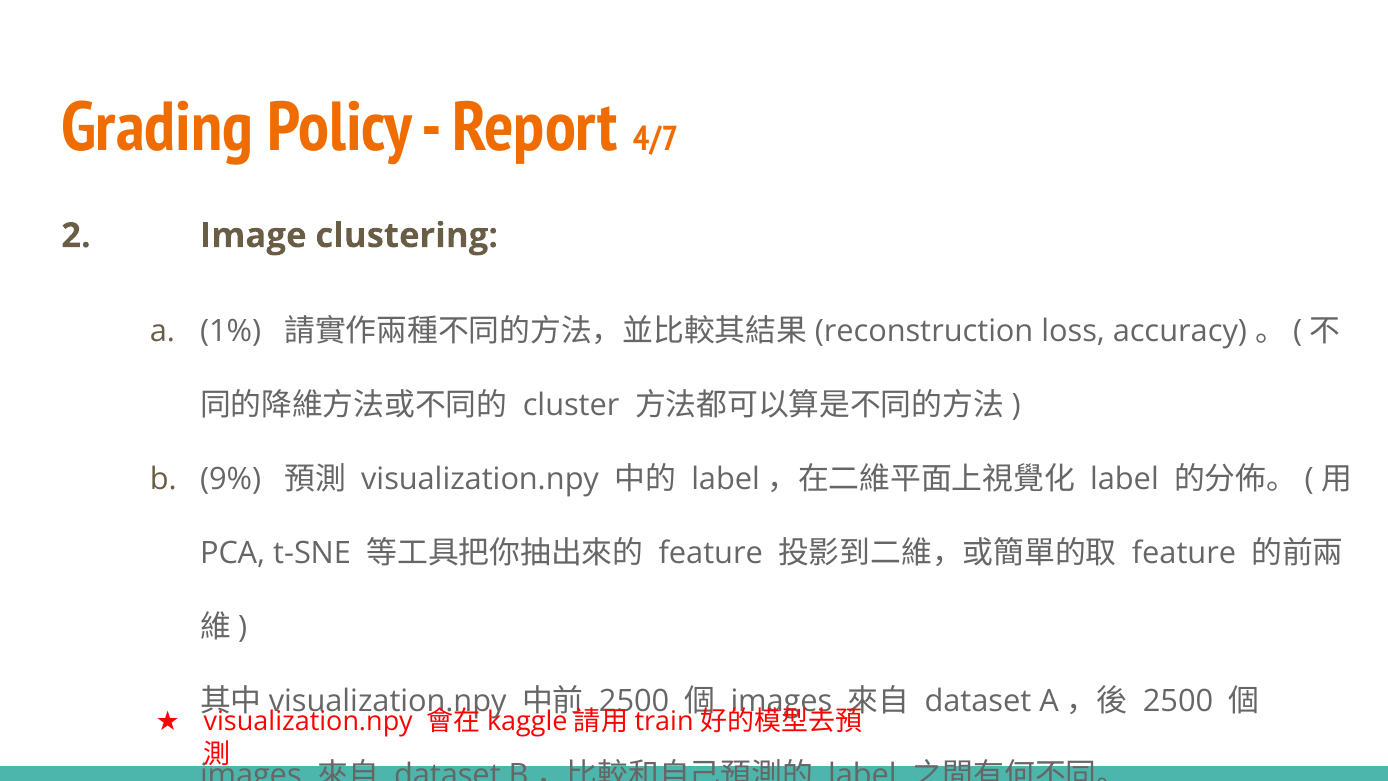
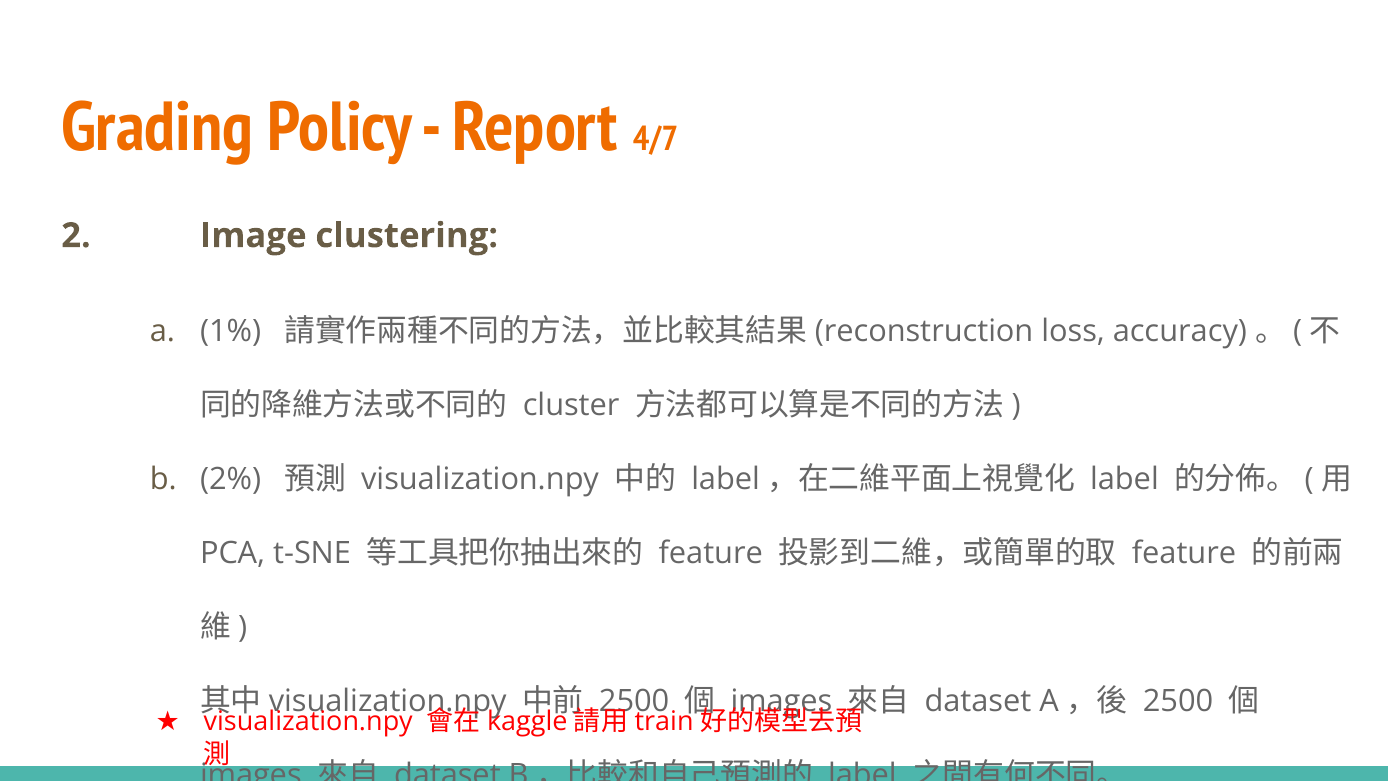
9%: 9% -> 2%
